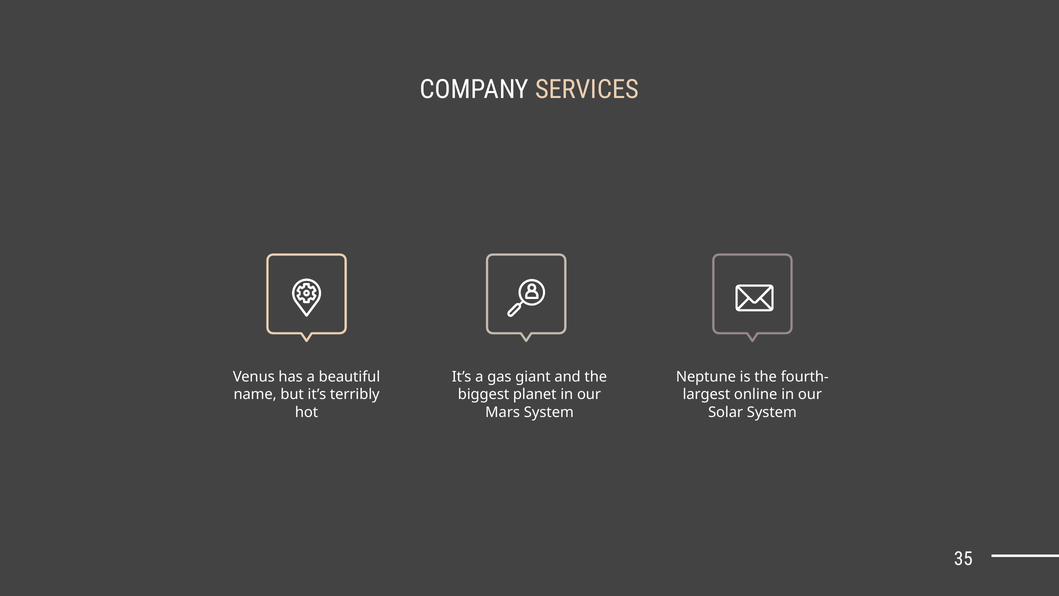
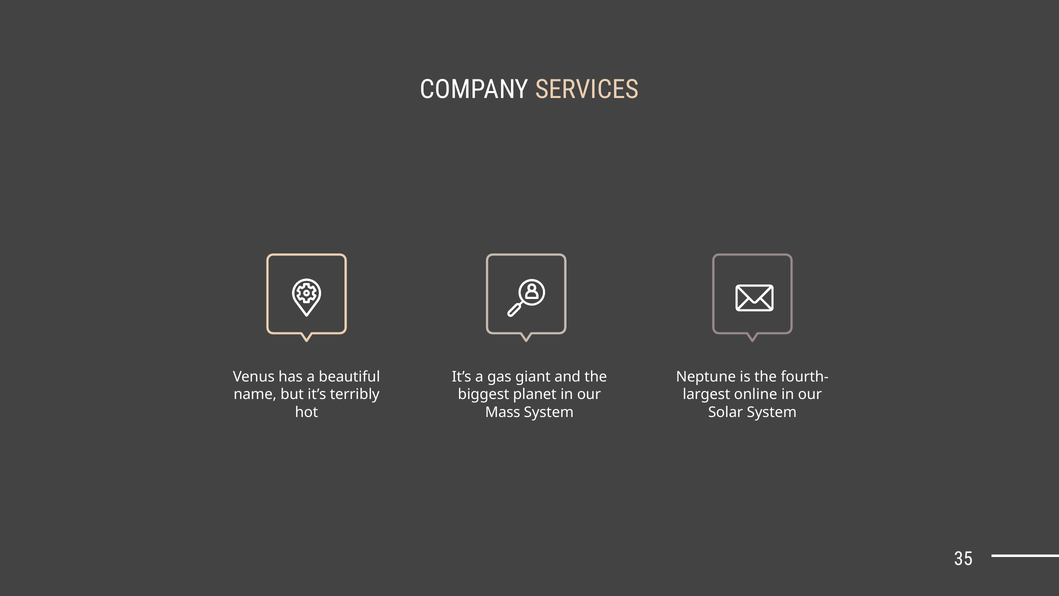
Mars: Mars -> Mass
